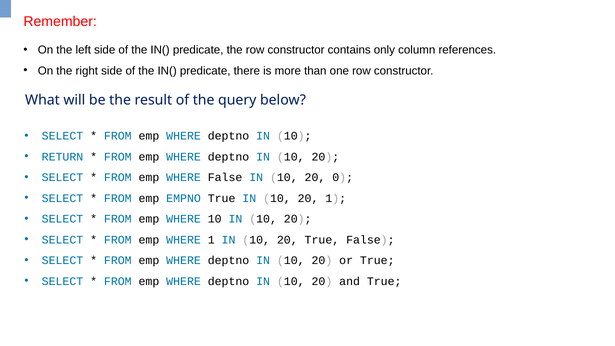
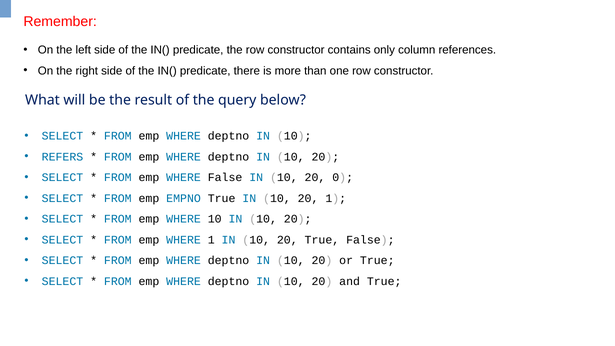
RETURN: RETURN -> REFERS
